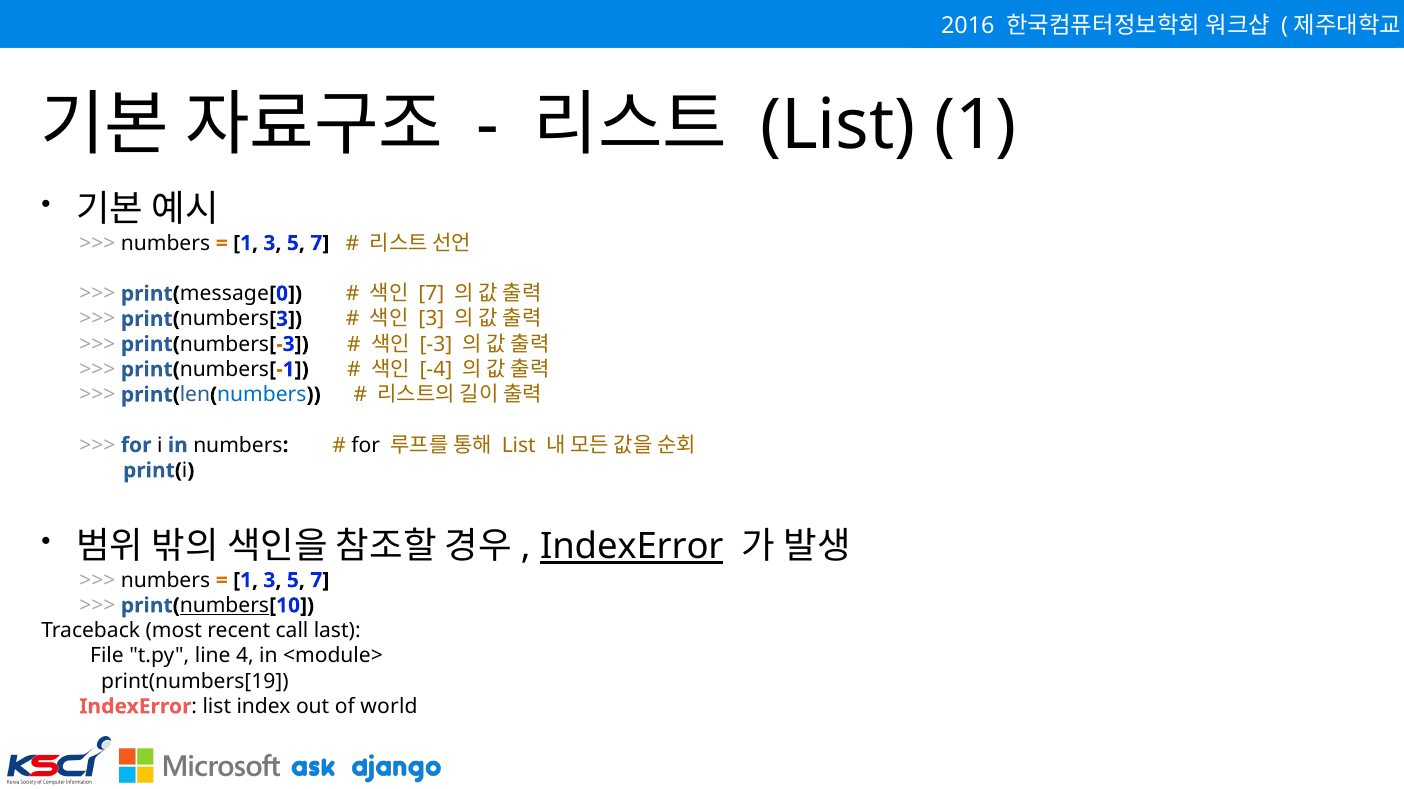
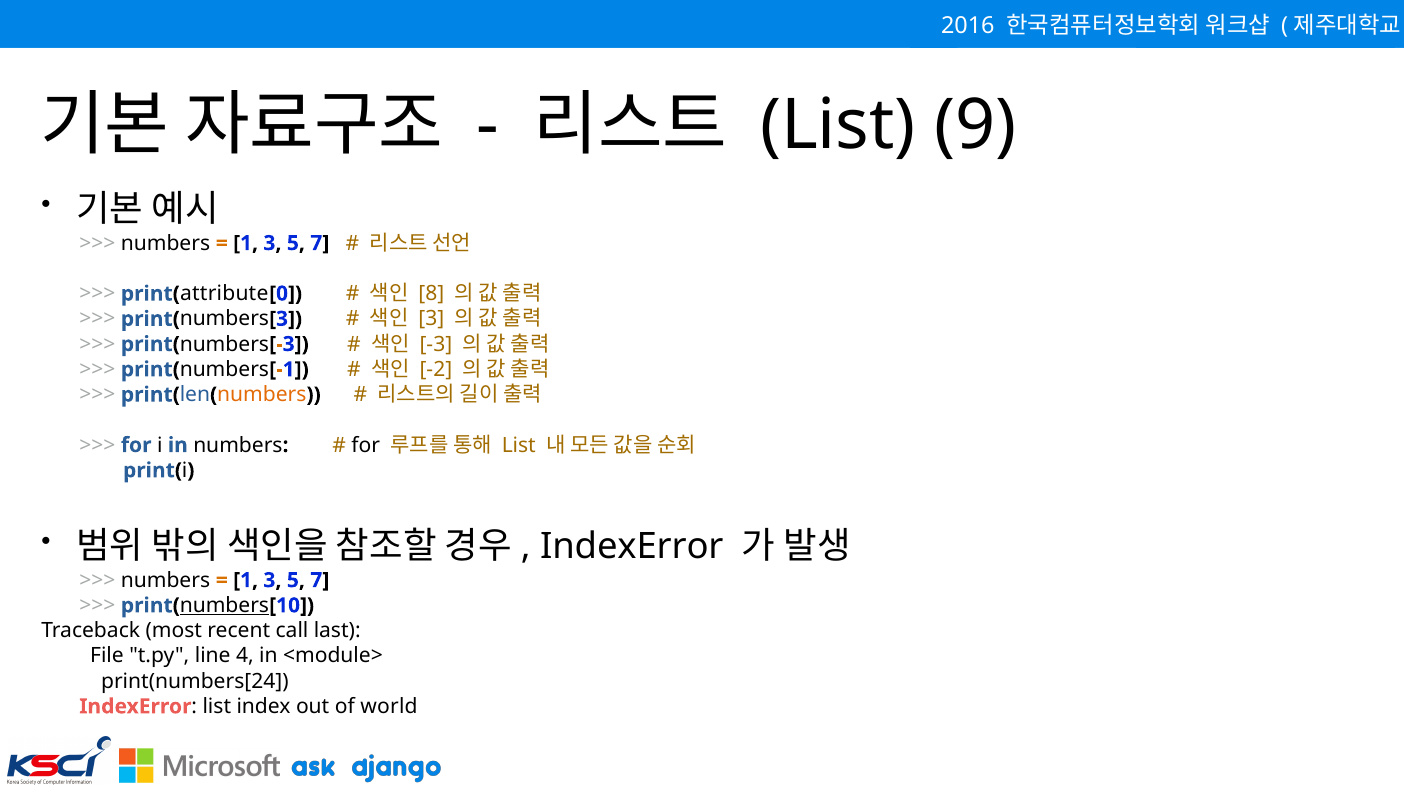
List 1: 1 -> 9
message: message -> attribute
7 at (431, 294): 7 -> 8
-4: -4 -> -2
numbers at (262, 395) colour: blue -> orange
IndexError at (632, 547) underline: present -> none
print(numbers[19: print(numbers[19 -> print(numbers[24
